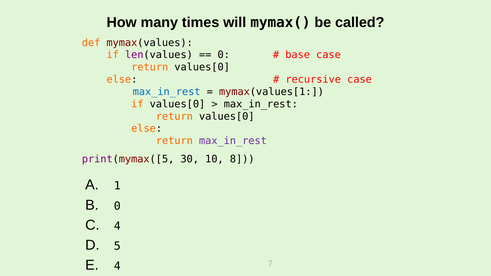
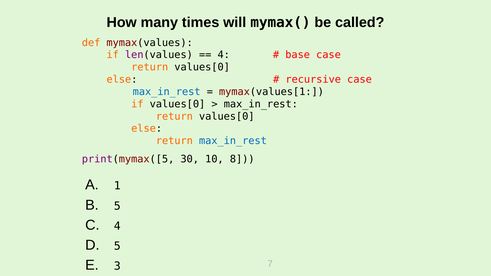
0 at (224, 55): 0 -> 4
max_in_rest at (233, 141) colour: purple -> blue
0 at (117, 206): 0 -> 5
4 at (117, 266): 4 -> 3
